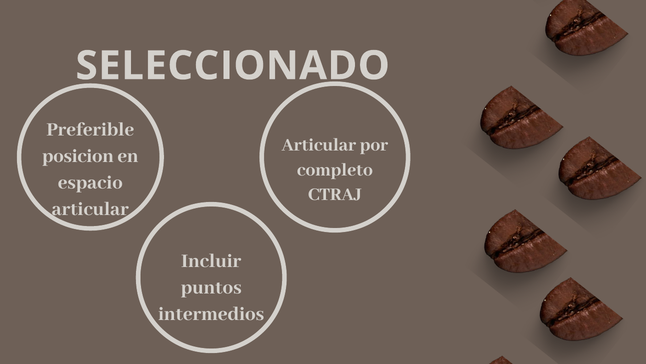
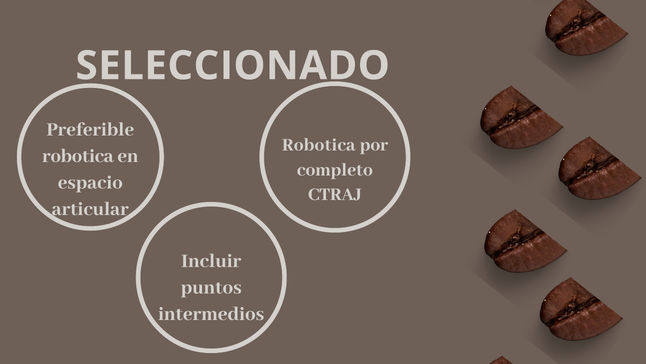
Articular at (319, 144): Articular -> Robotica
posicion at (78, 155): posicion -> robotica
